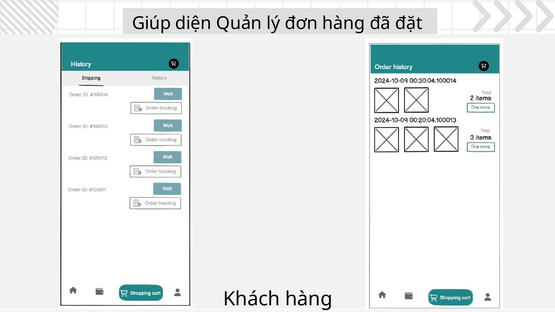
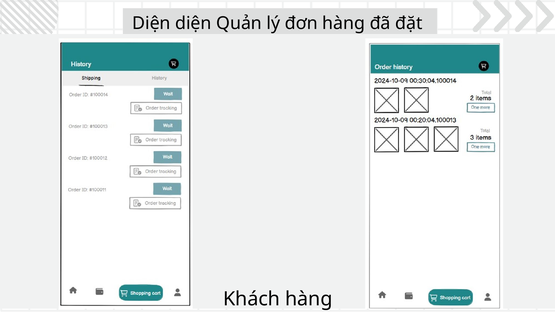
Giúp at (151, 23): Giúp -> Diện
